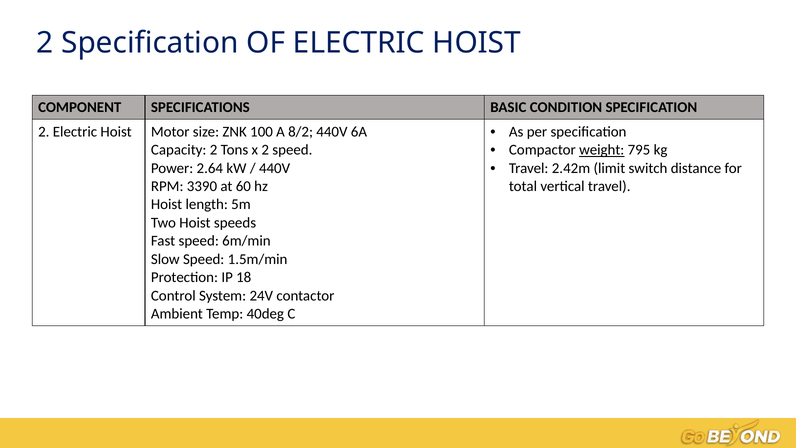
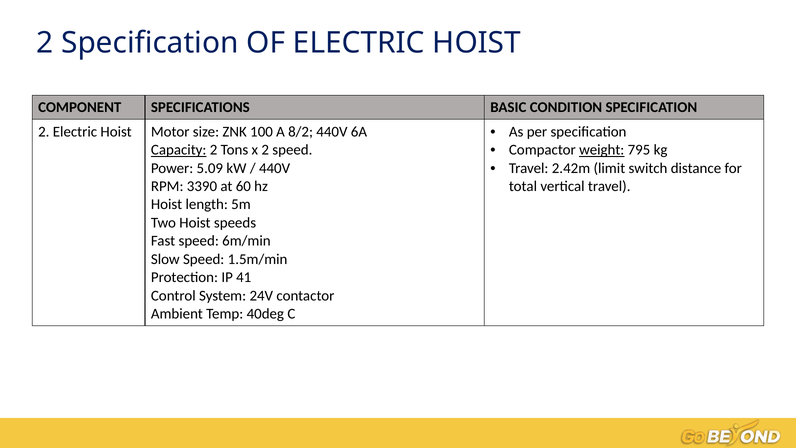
Capacity underline: none -> present
2.64: 2.64 -> 5.09
18: 18 -> 41
